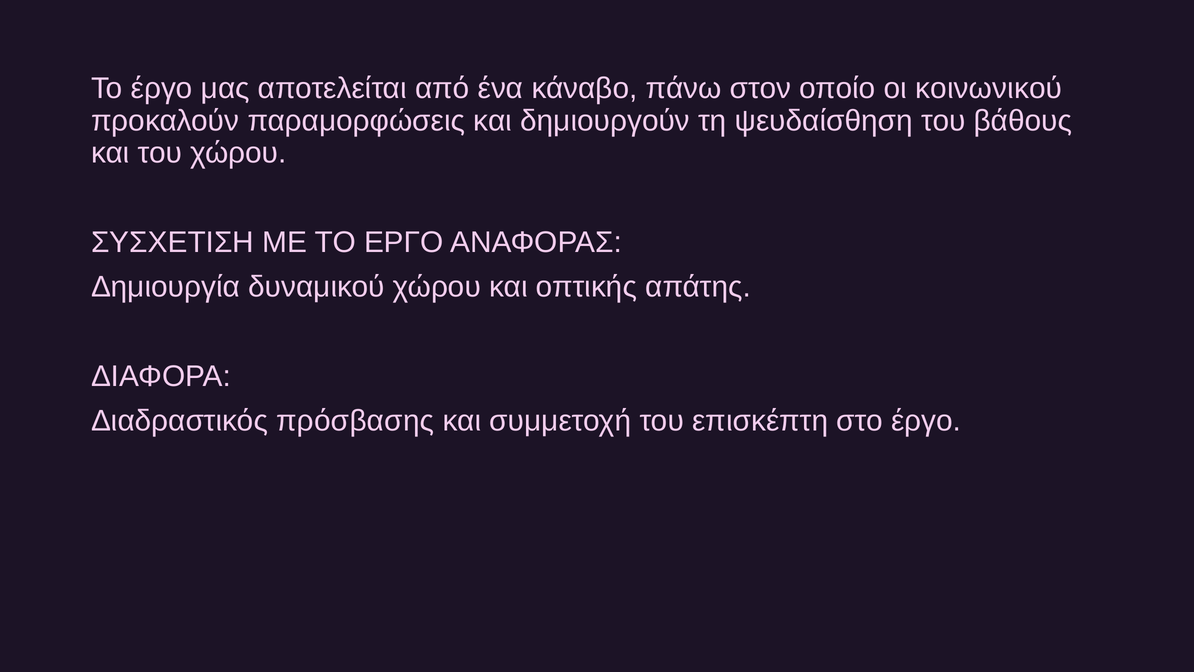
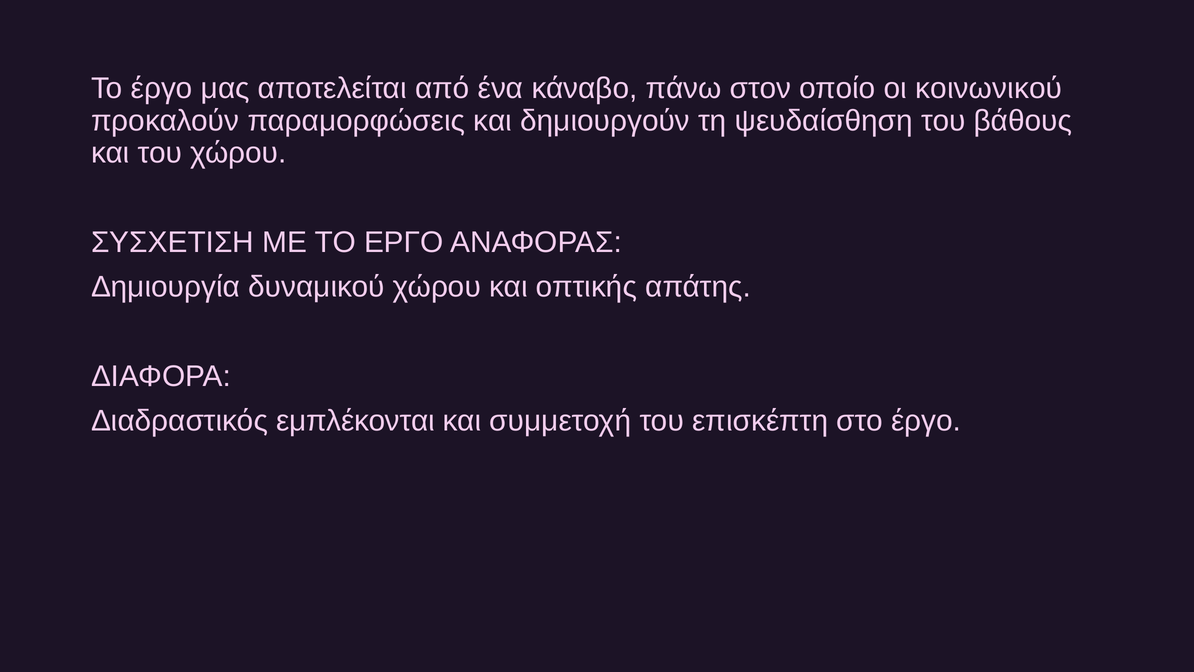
πρόσβασης: πρόσβασης -> εμπλέκονται
